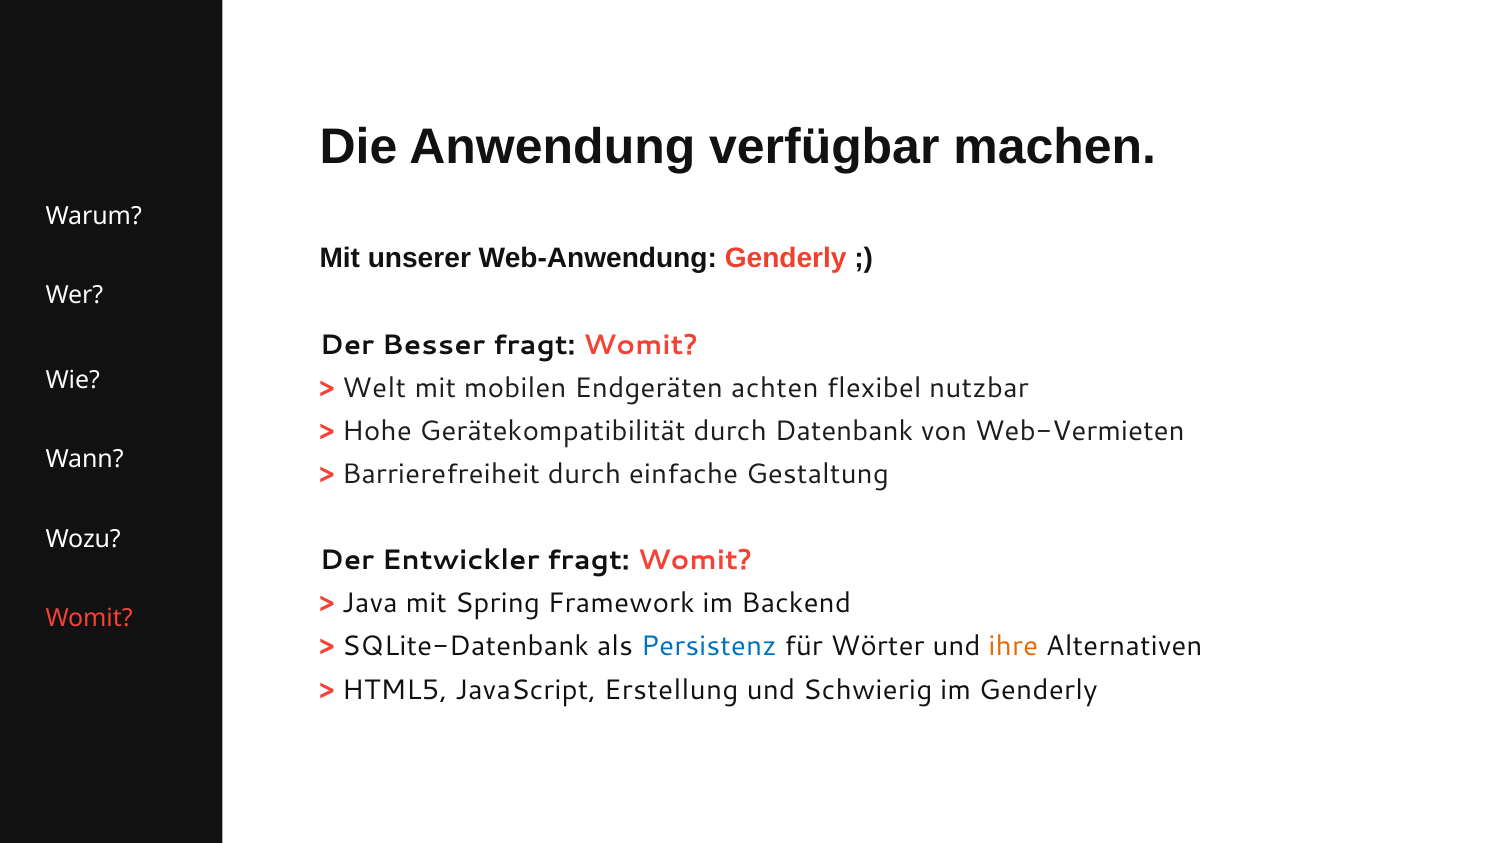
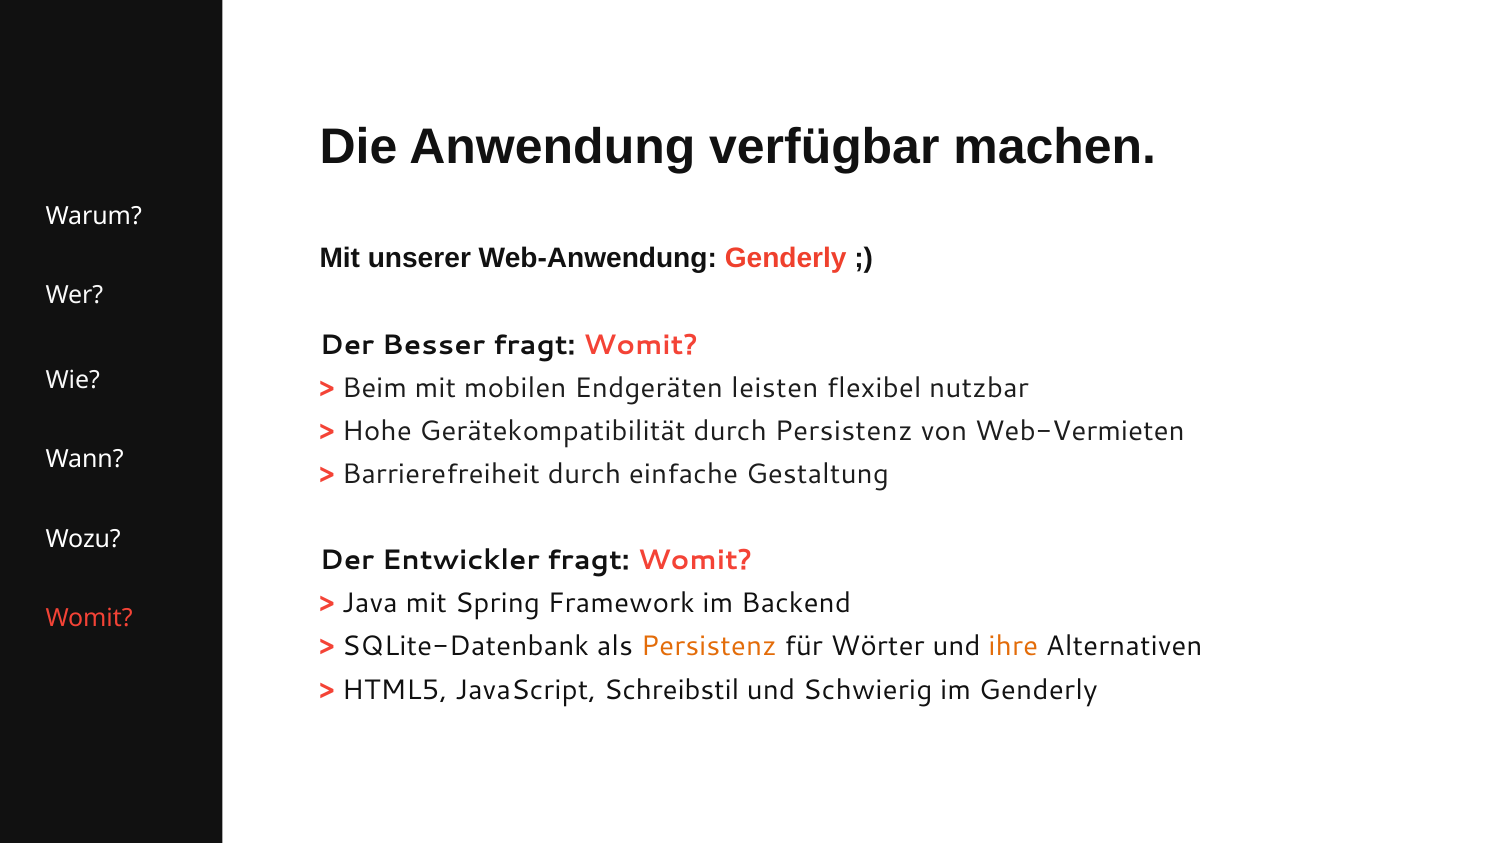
Welt: Welt -> Beim
achten: achten -> leisten
durch Datenbank: Datenbank -> Persistenz
Persistenz at (709, 647) colour: blue -> orange
Erstellung: Erstellung -> Schreibstil
